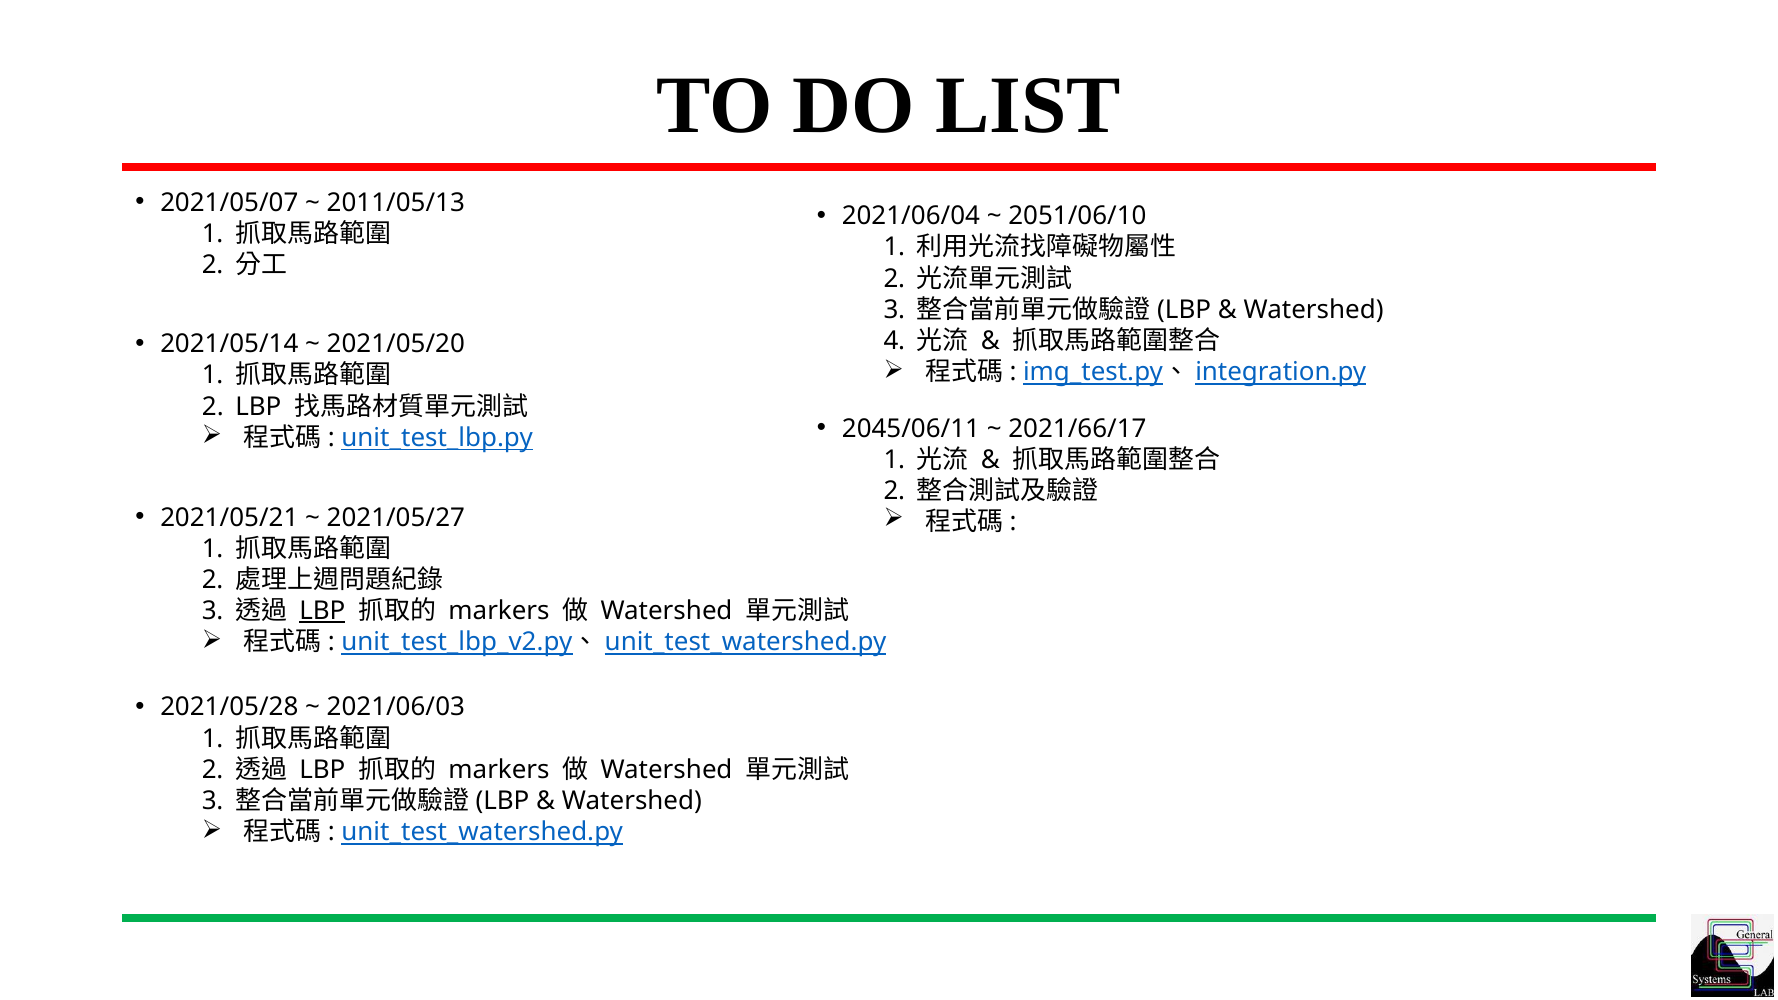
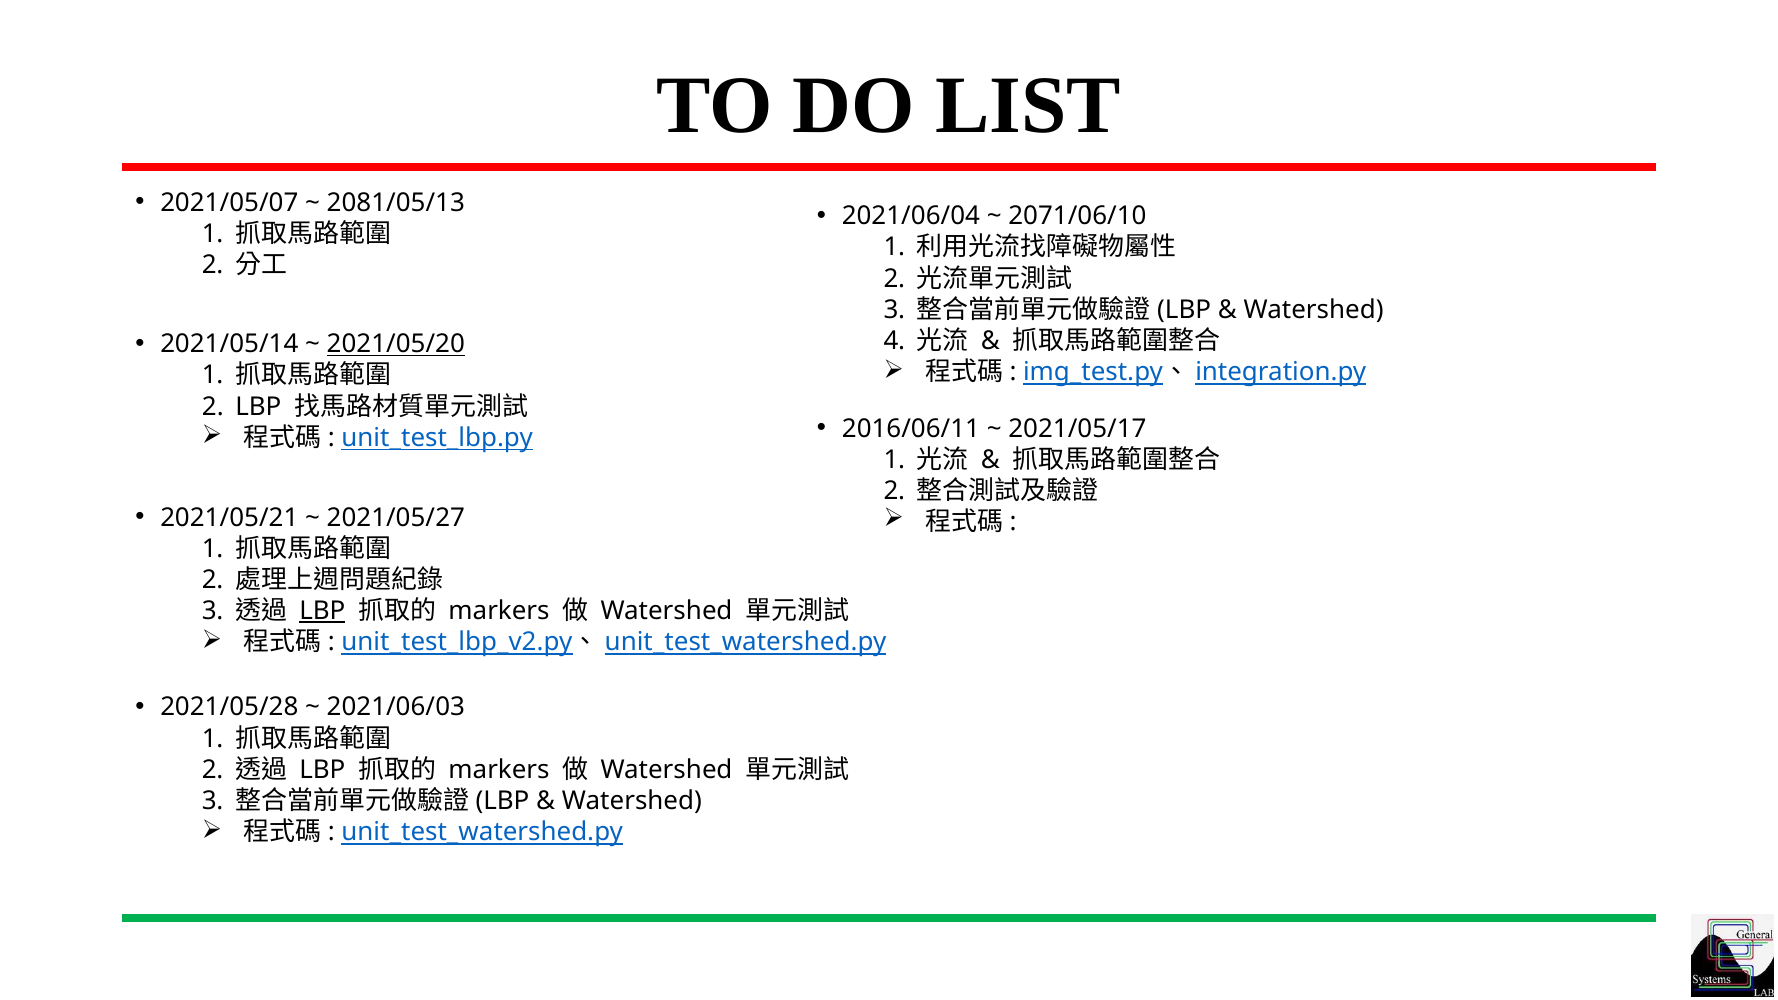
2011/05/13: 2011/05/13 -> 2081/05/13
2051/06/10: 2051/06/10 -> 2071/06/10
2021/05/20 underline: none -> present
2045/06/11: 2045/06/11 -> 2016/06/11
2021/66/17: 2021/66/17 -> 2021/05/17
